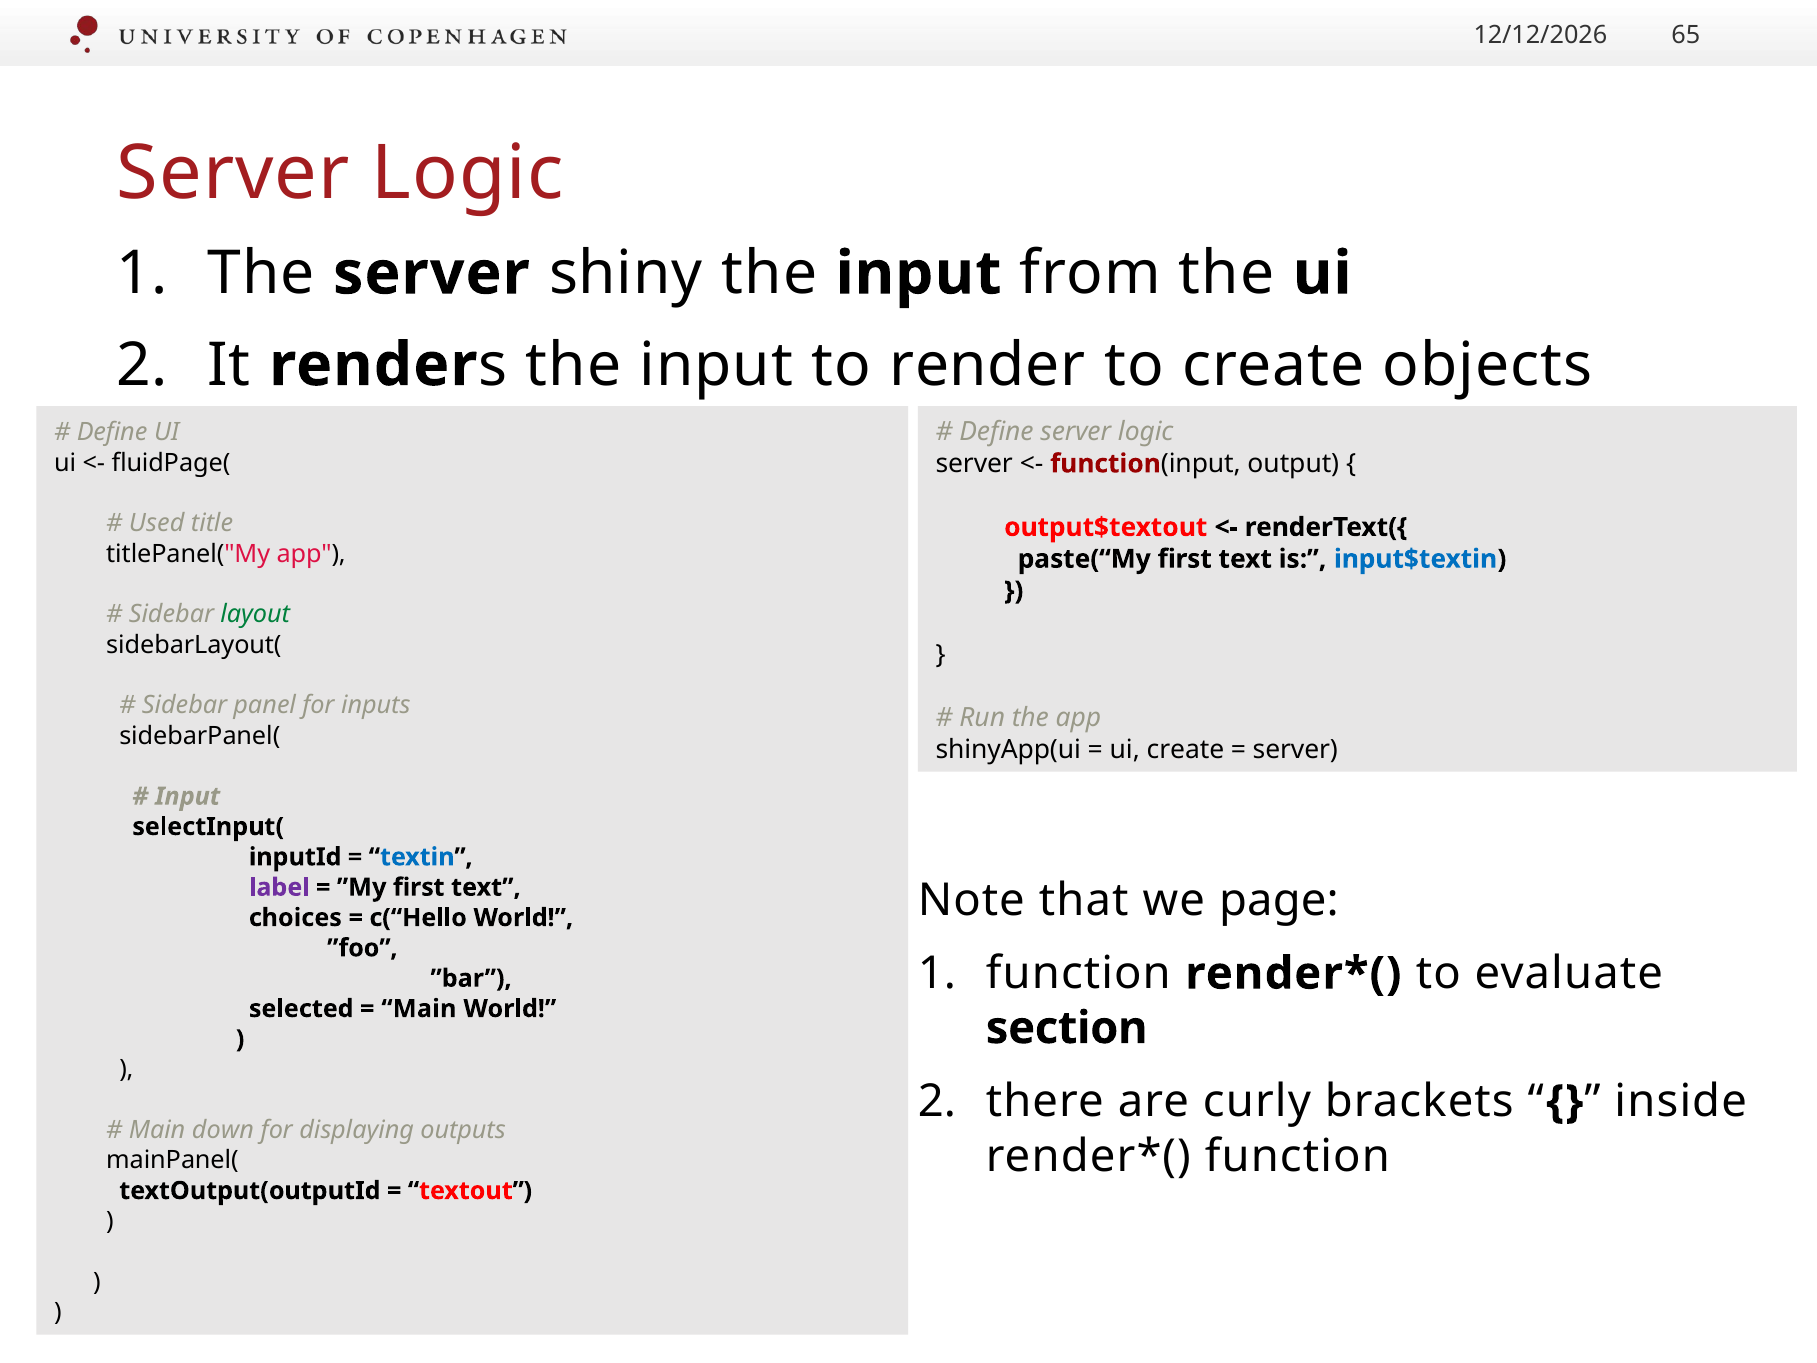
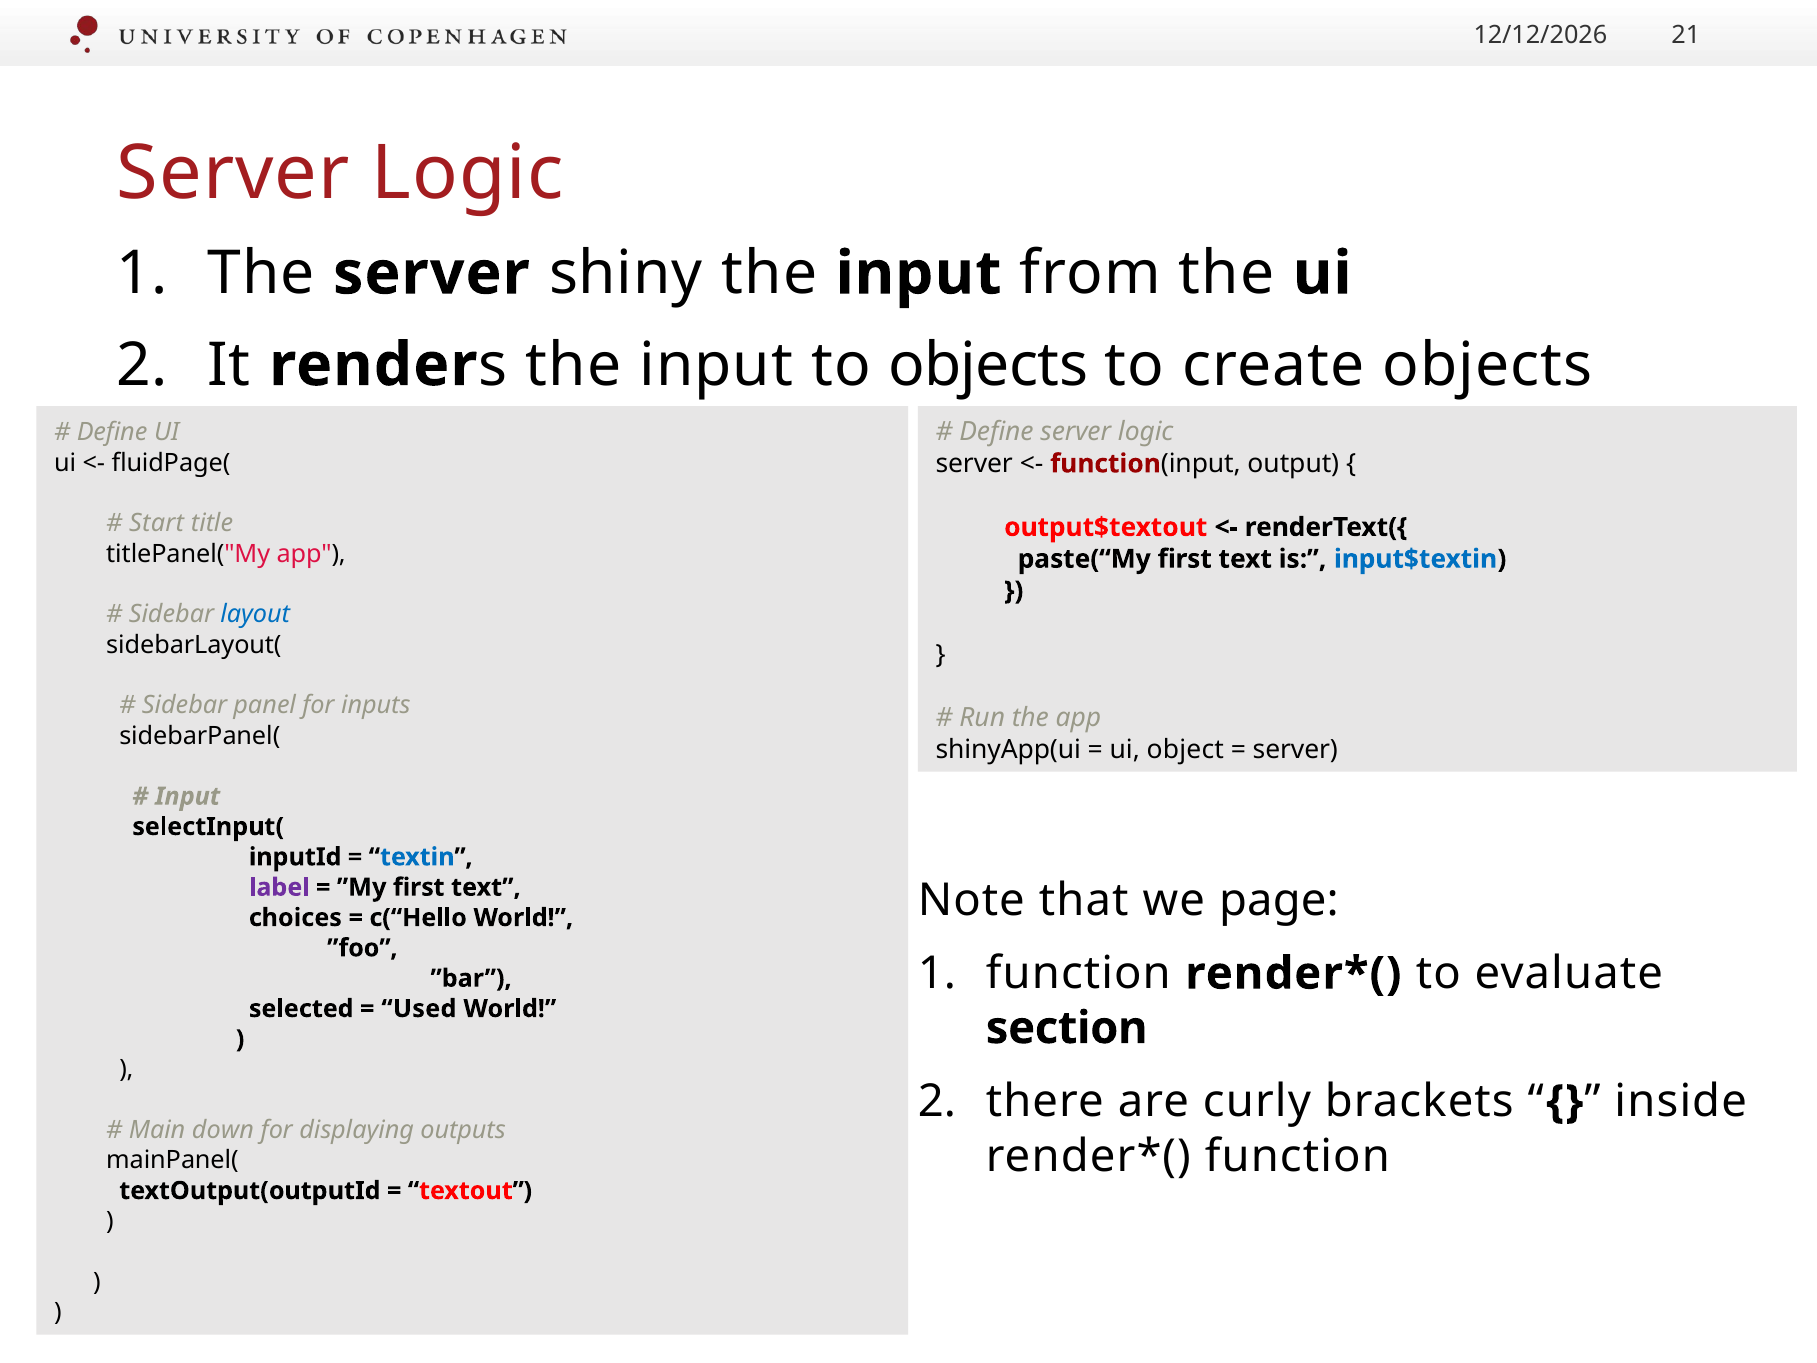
65: 65 -> 21
to render: render -> objects
Used: Used -> Start
layout colour: green -> blue
ui create: create -> object
Main at (419, 1009): Main -> Used
